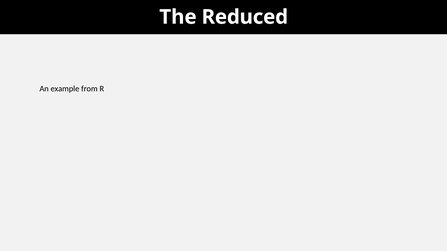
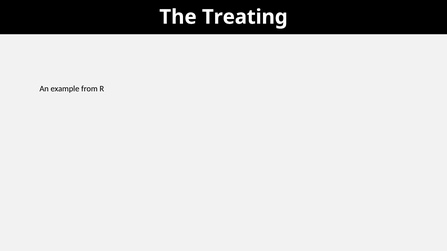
Reduced: Reduced -> Treating
